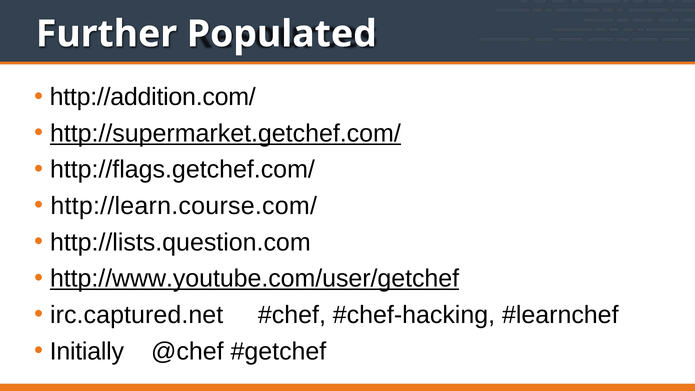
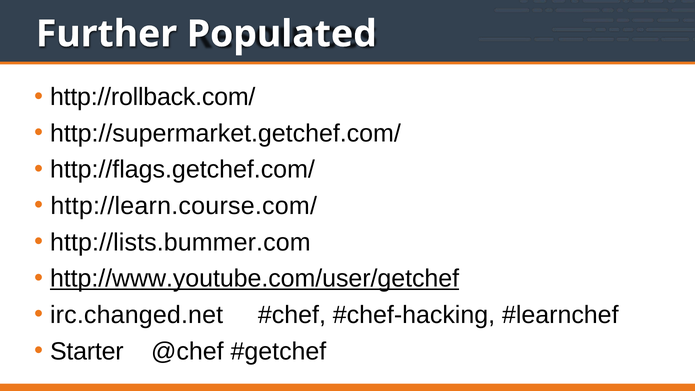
http://addition.com/: http://addition.com/ -> http://rollback.com/
http://supermarket.getchef.com/ underline: present -> none
http://lists.question.com: http://lists.question.com -> http://lists.bummer.com
irc.captured.net: irc.captured.net -> irc.changed.net
Initially: Initially -> Starter
